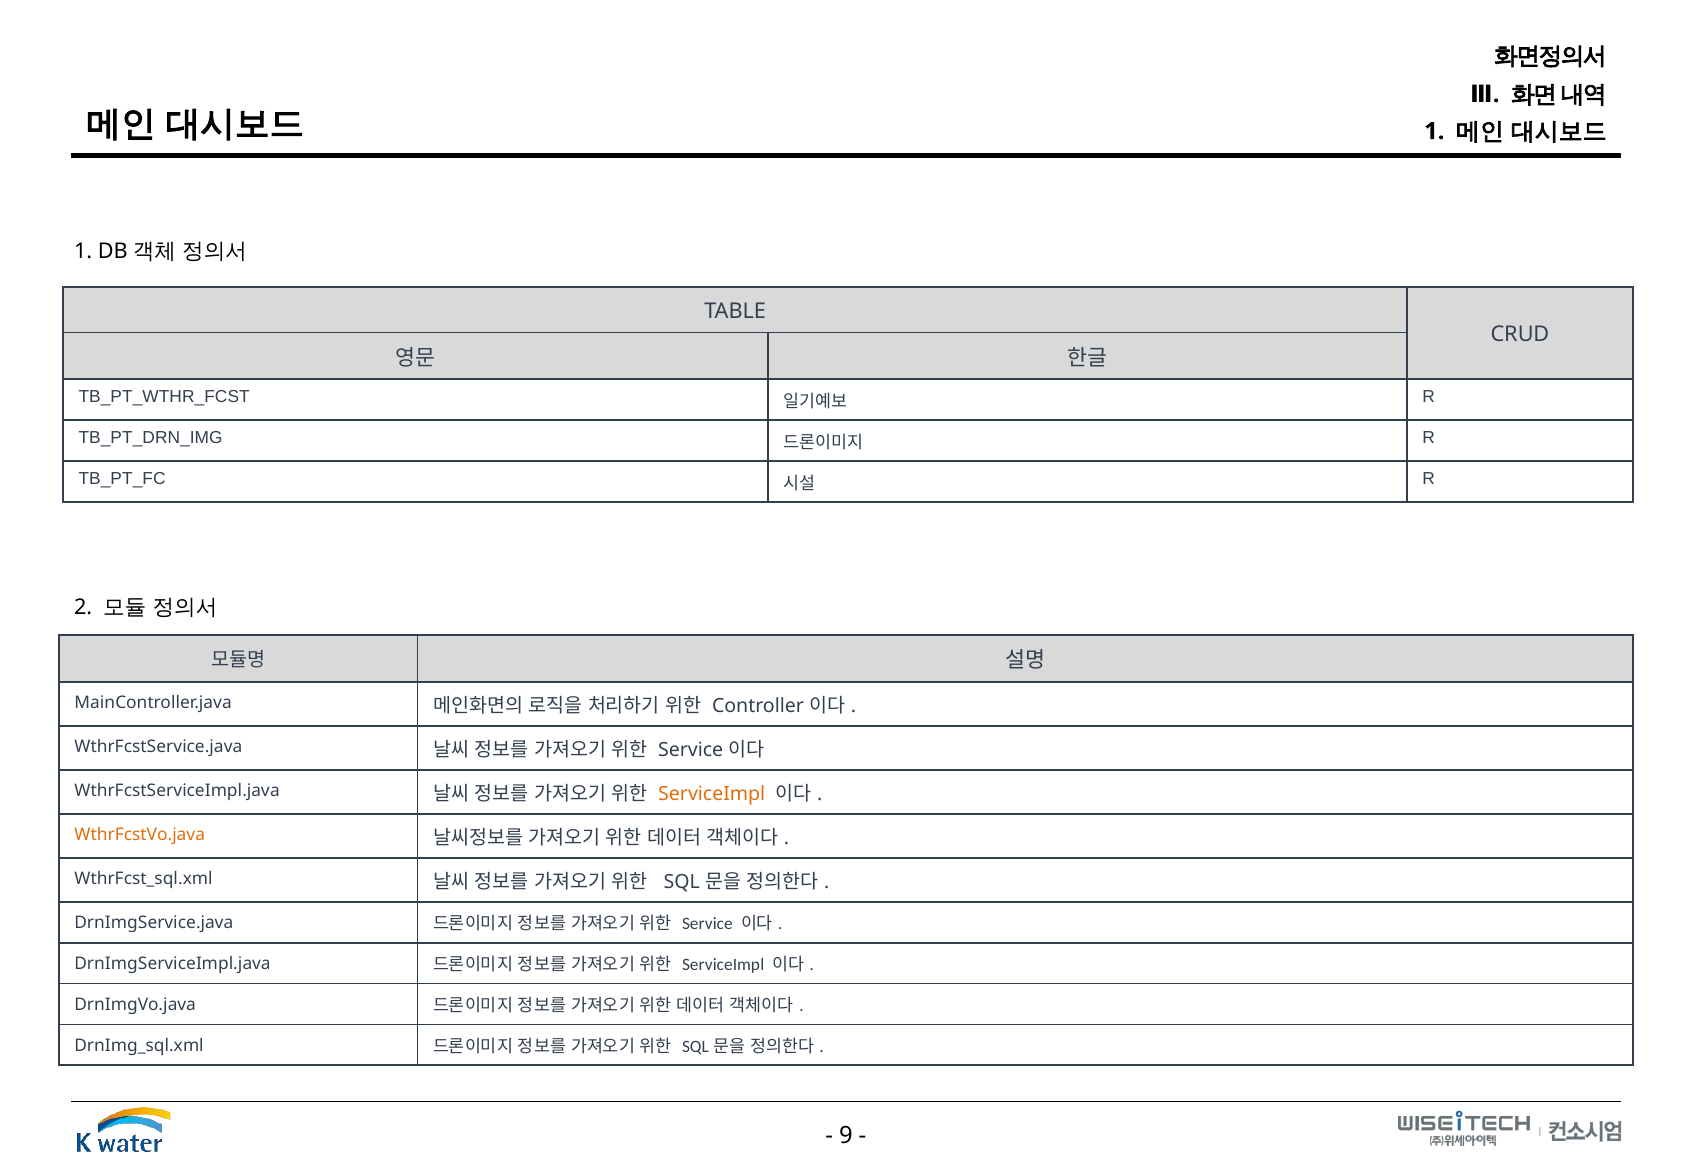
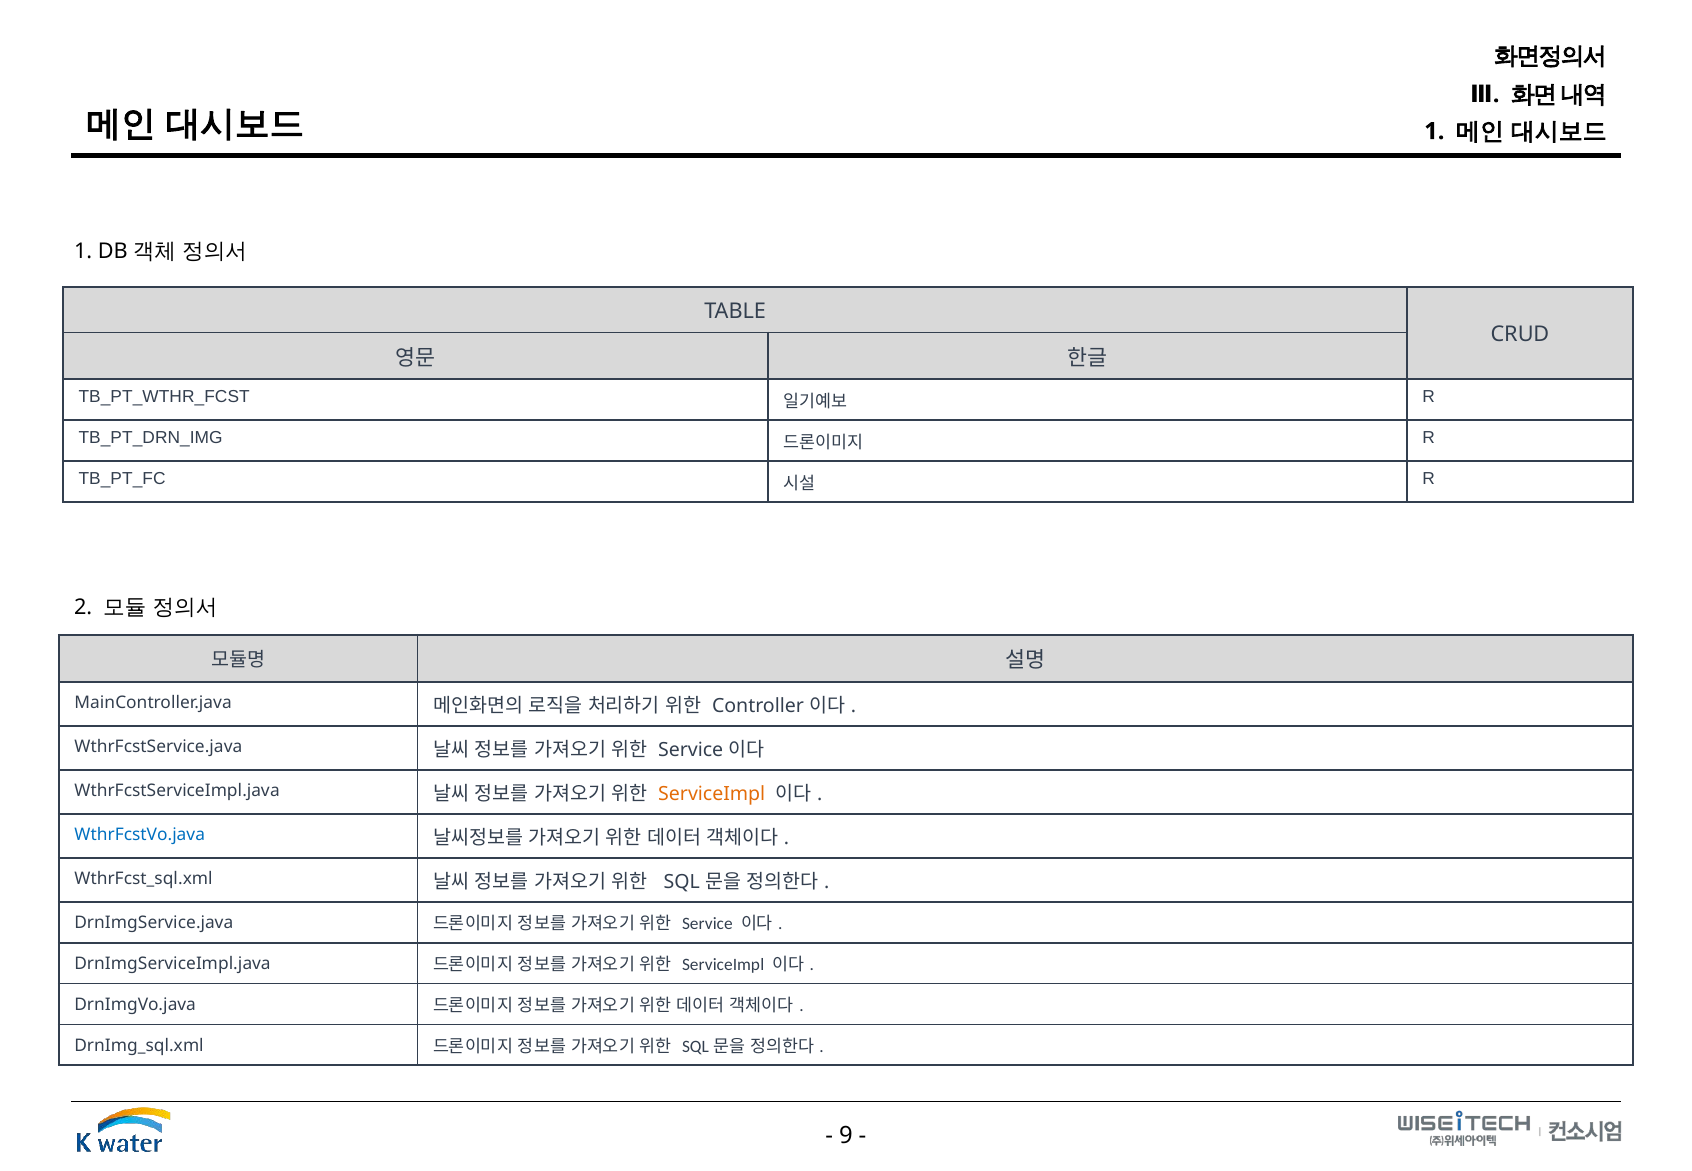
WthrFcstVo.java colour: orange -> blue
